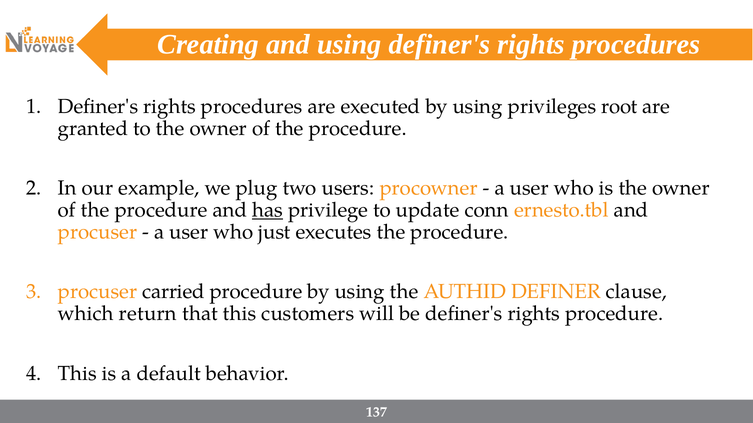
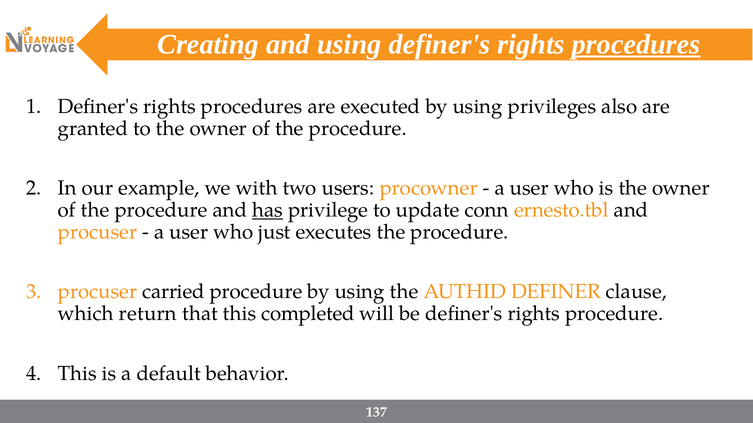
procedures at (636, 44) underline: none -> present
root: root -> also
plug: plug -> with
customers: customers -> completed
